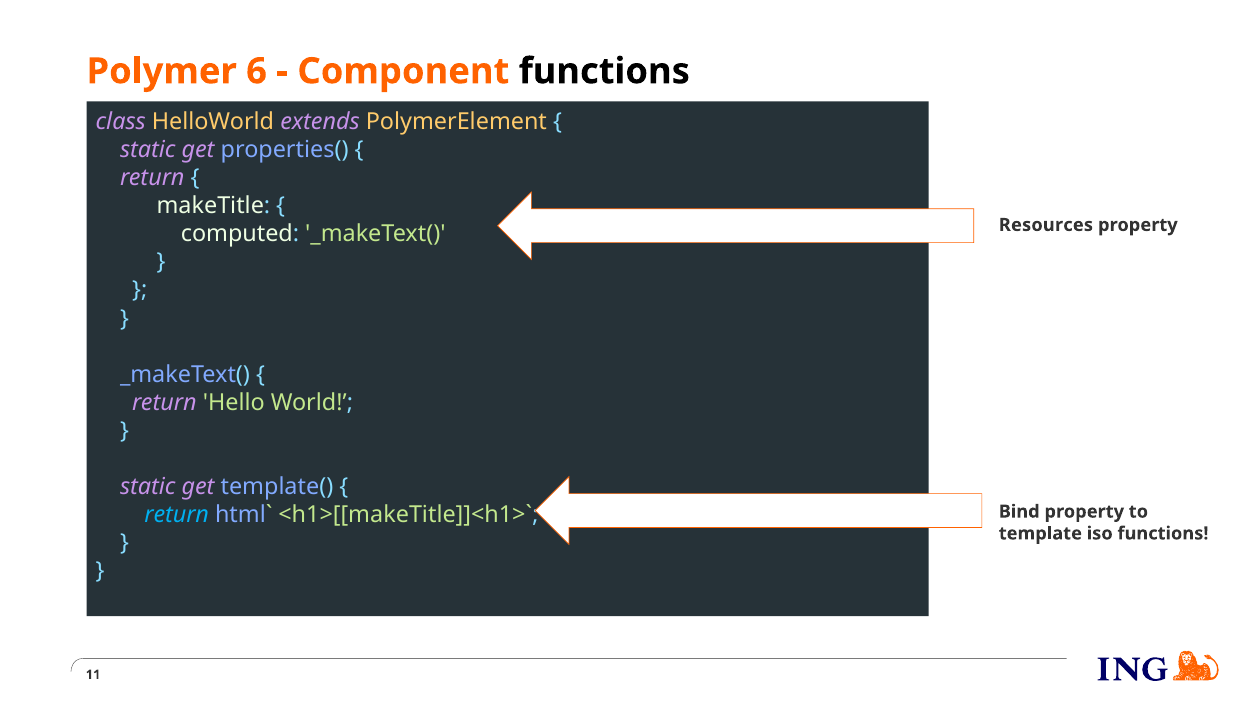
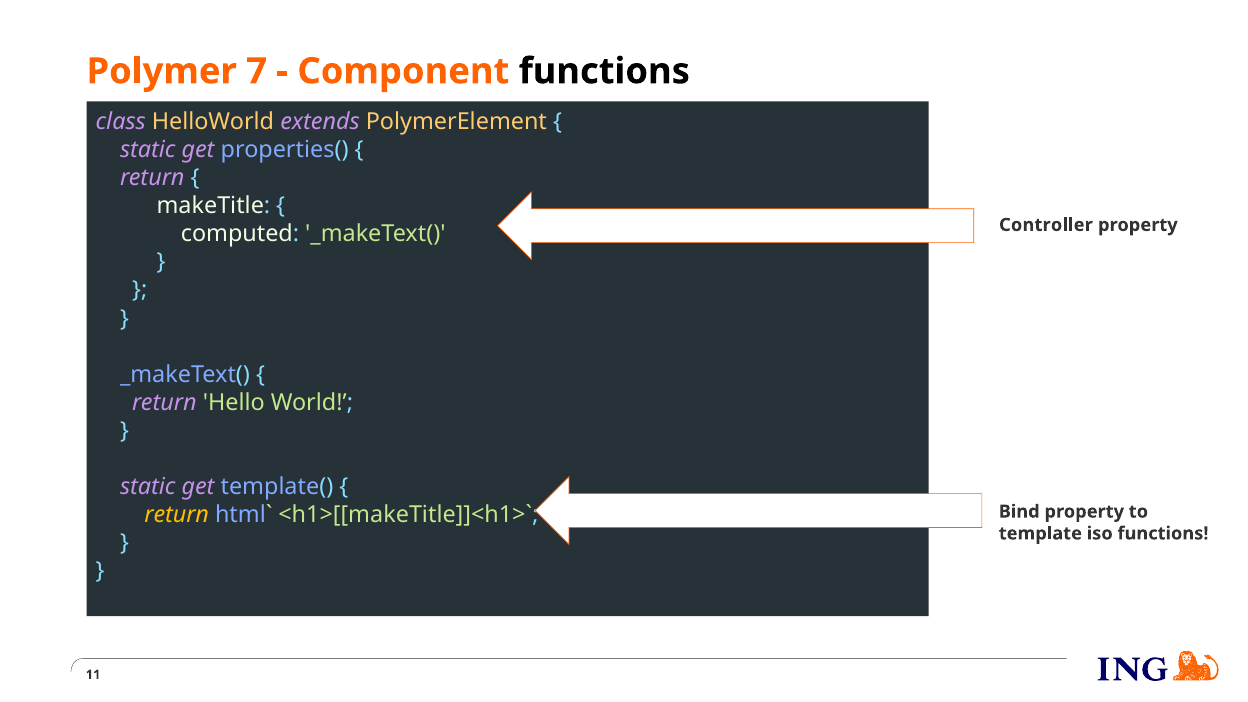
6: 6 -> 7
Resources: Resources -> Controller
return at (177, 515) colour: light blue -> yellow
